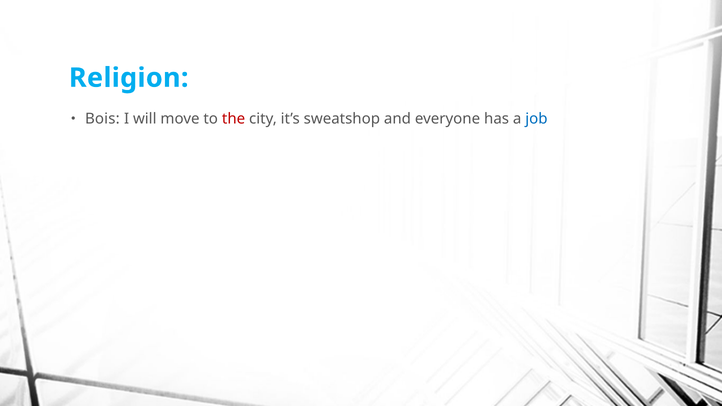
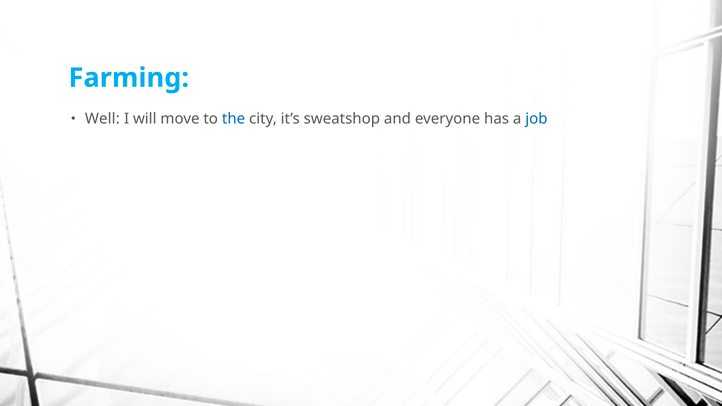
Religion: Religion -> Farming
Bois: Bois -> Well
the colour: red -> blue
